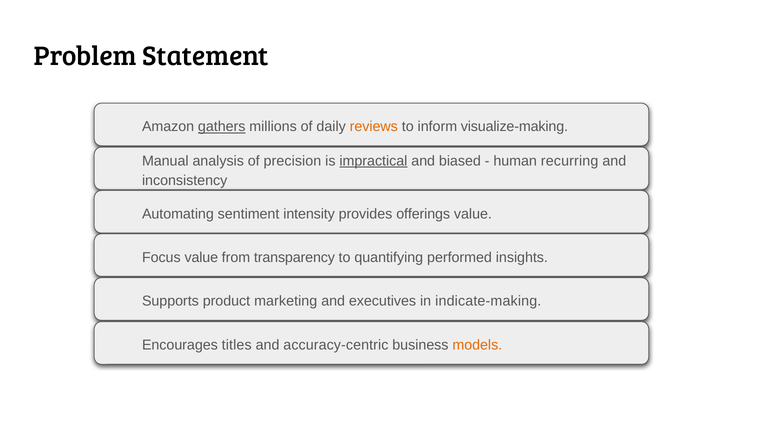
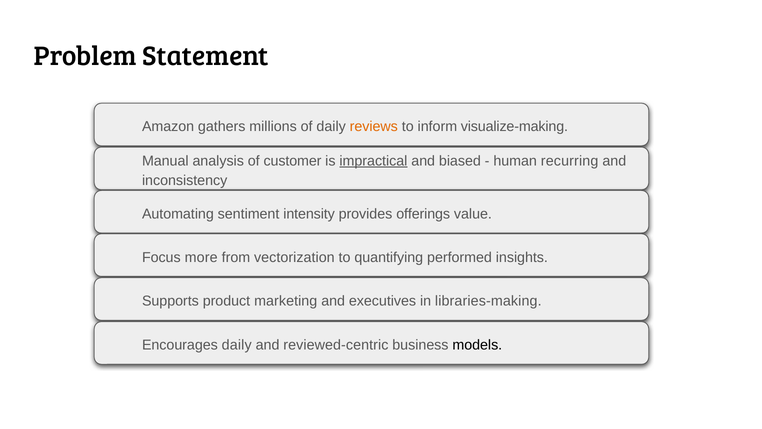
gathers underline: present -> none
precision: precision -> customer
Focus value: value -> more
transparency: transparency -> vectorization
indicate-making: indicate-making -> libraries-making
Encourages titles: titles -> daily
accuracy-centric: accuracy-centric -> reviewed-centric
models colour: orange -> black
